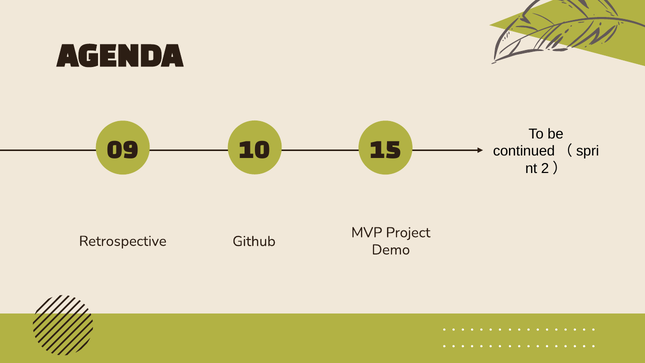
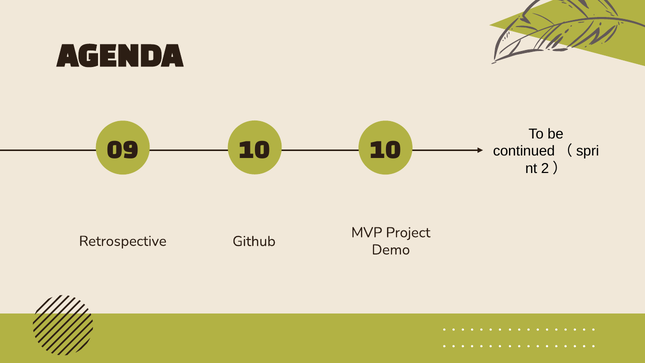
10 15: 15 -> 10
